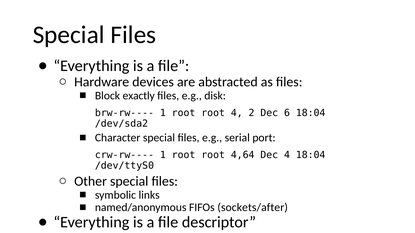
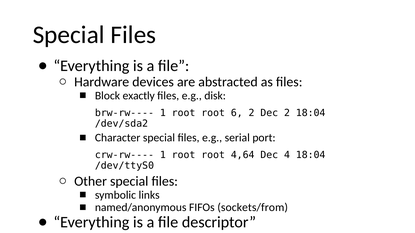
root 4: 4 -> 6
Dec 6: 6 -> 2
sockets/after: sockets/after -> sockets/from
